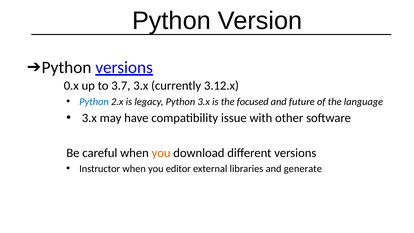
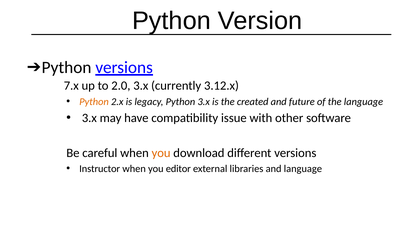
0.x: 0.x -> 7.x
3.7: 3.7 -> 2.0
Python at (94, 102) colour: blue -> orange
focused: focused -> created
and generate: generate -> language
